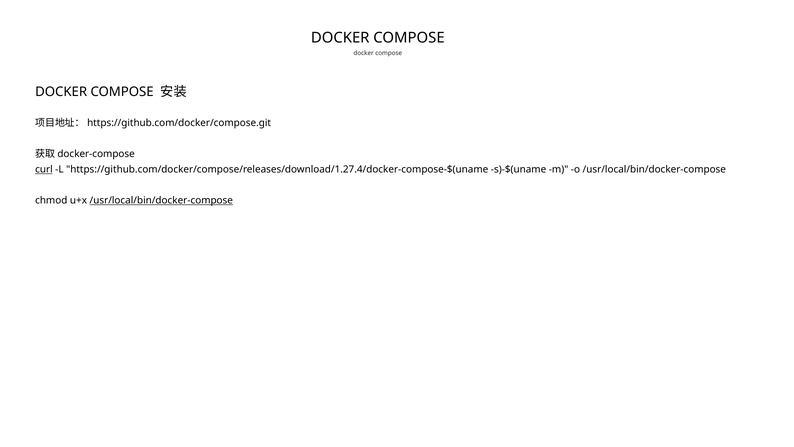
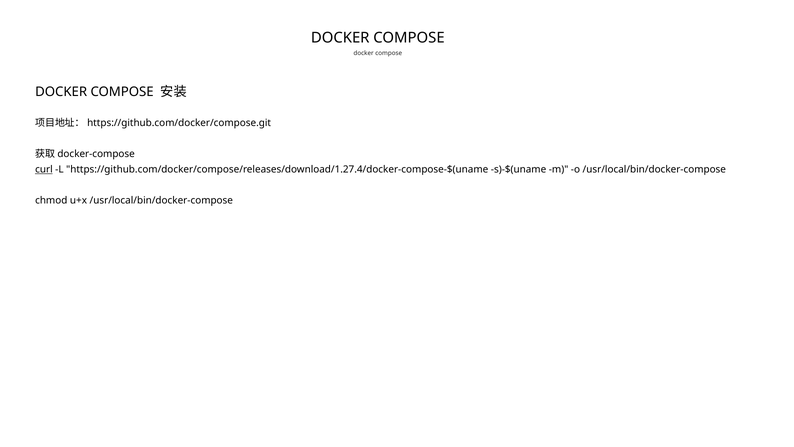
/usr/local/bin/docker-compose at (161, 200) underline: present -> none
